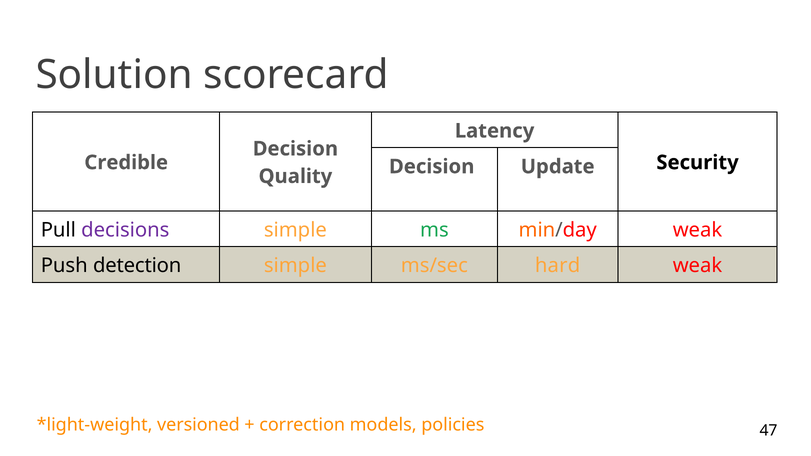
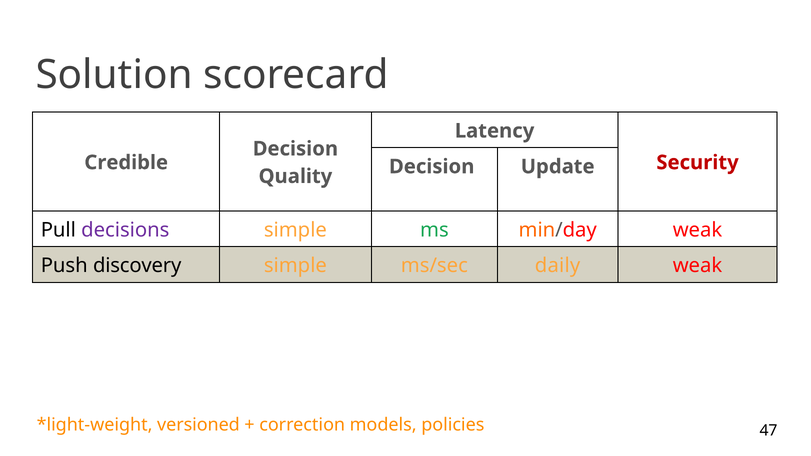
Security colour: black -> red
detection: detection -> discovery
hard: hard -> daily
